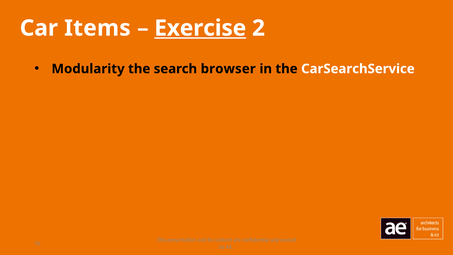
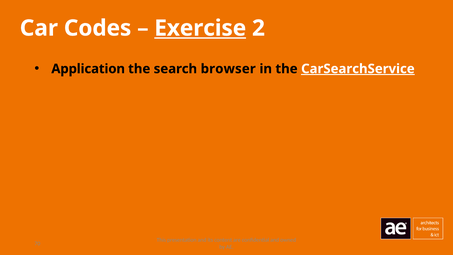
Items: Items -> Codes
Modularity: Modularity -> Application
CarSearchService underline: none -> present
